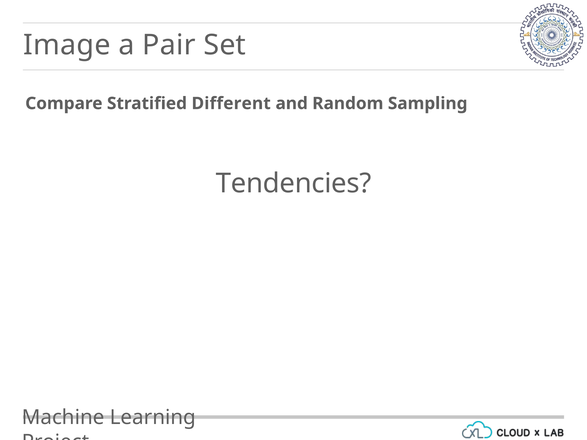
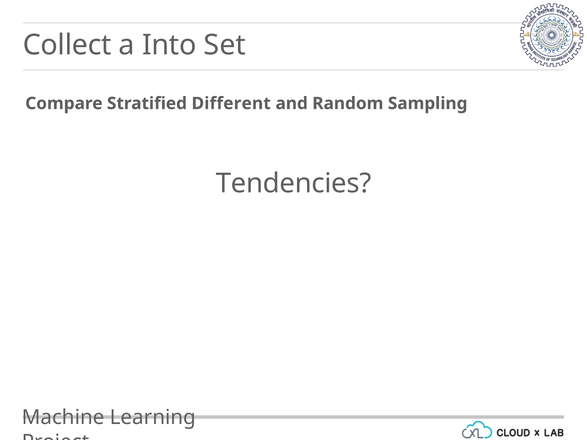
Image: Image -> Collect
Pair: Pair -> Into
